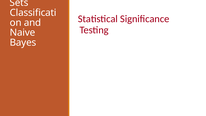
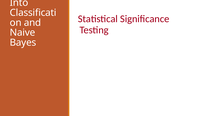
Sets: Sets -> Into
